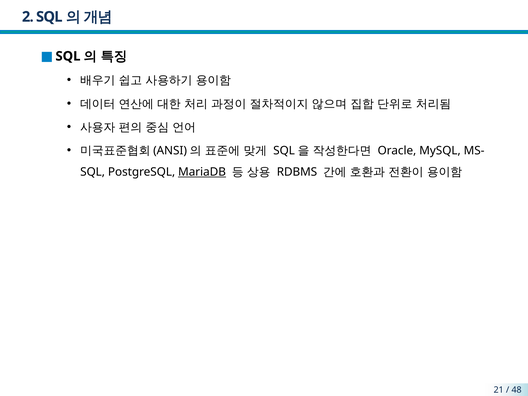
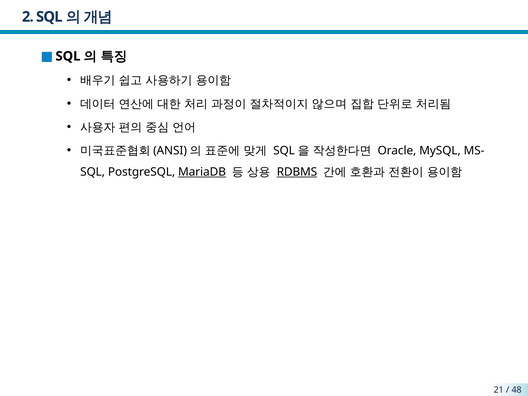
RDBMS underline: none -> present
